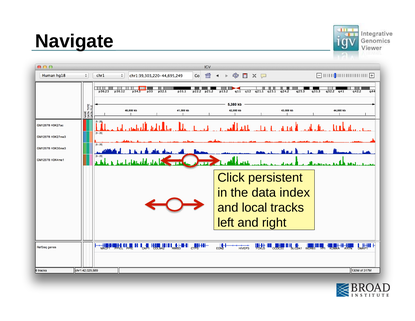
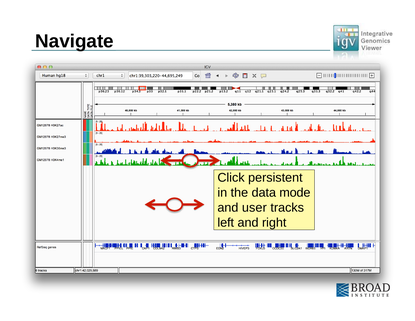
index: index -> mode
local: local -> user
